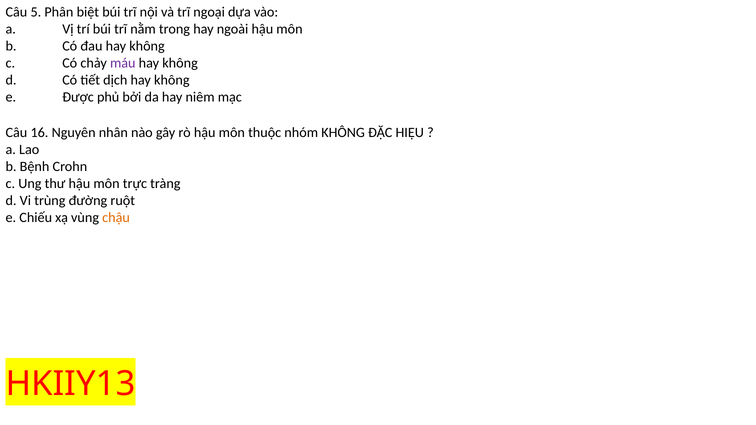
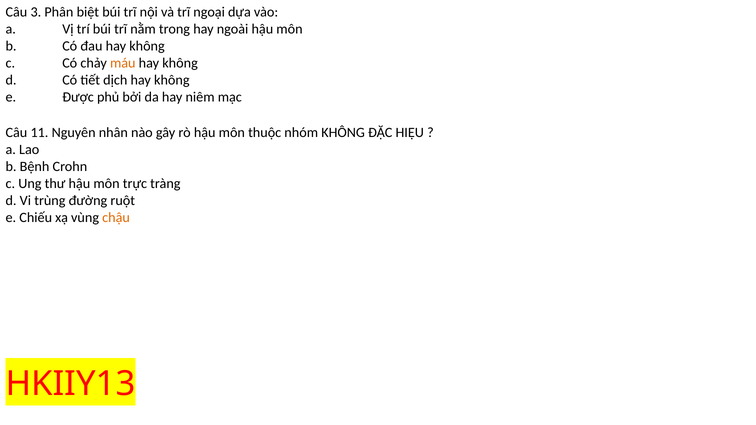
5: 5 -> 3
máu colour: purple -> orange
16: 16 -> 11
